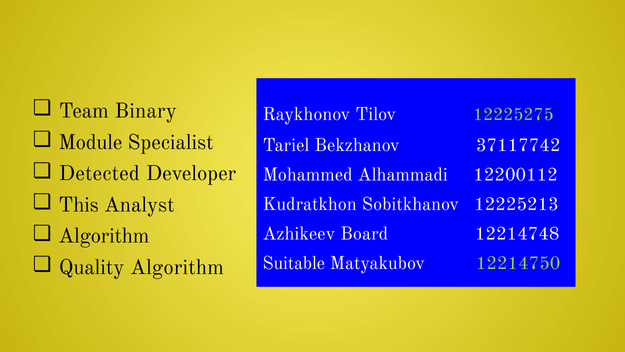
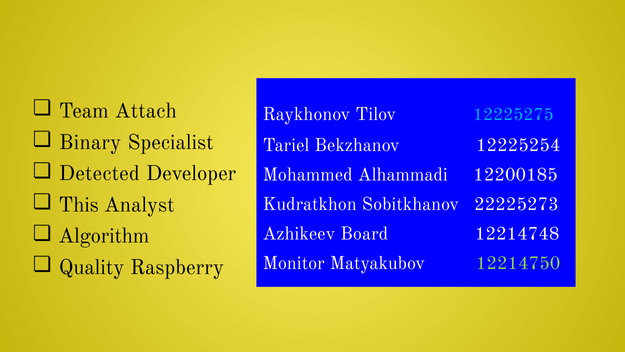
Binary: Binary -> Attach
12225275 colour: light green -> light blue
Module: Module -> Binary
37117742: 37117742 -> 12225254
12200112: 12200112 -> 12200185
12225213: 12225213 -> 22225273
Quality Algorithm: Algorithm -> Raspberry
Suitable: Suitable -> Monitor
